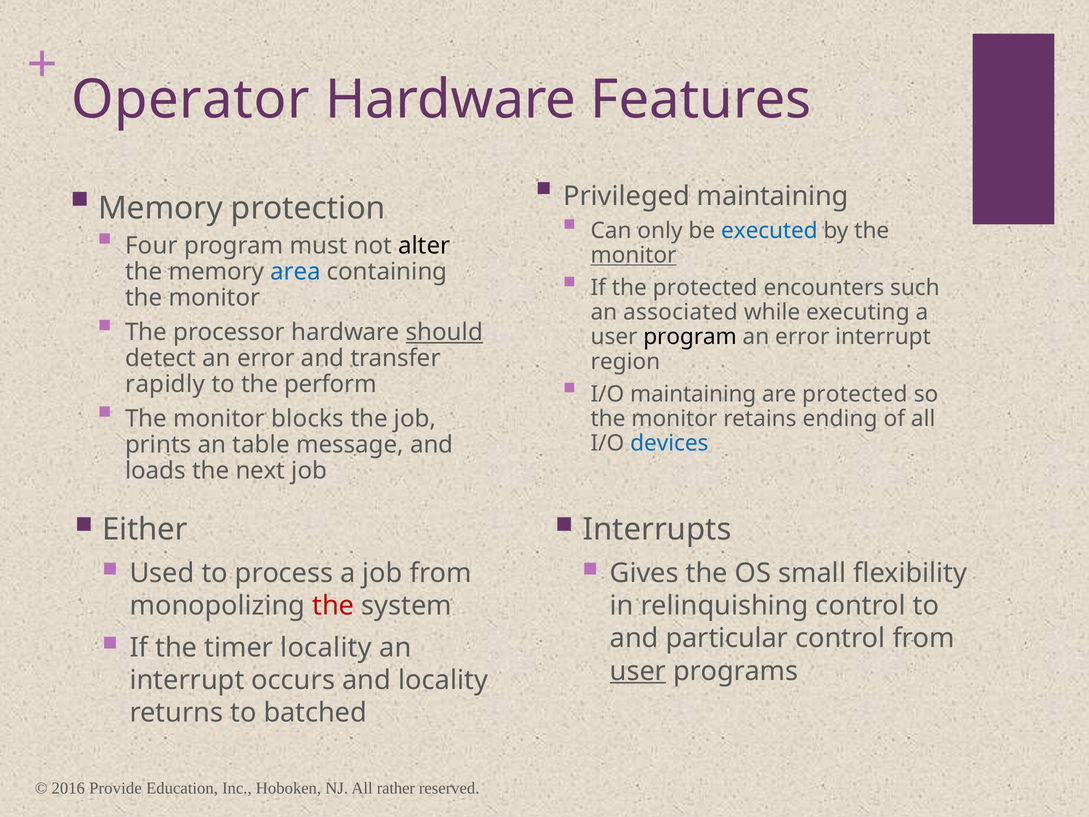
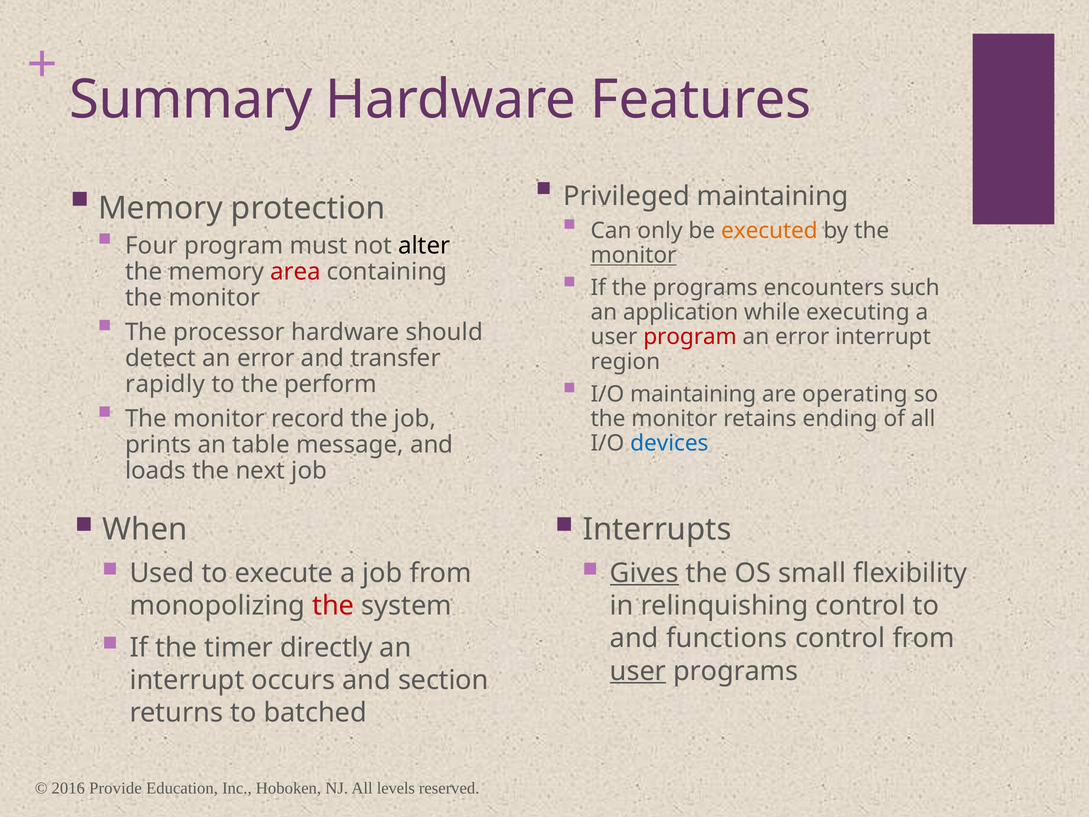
Operator: Operator -> Summary
executed colour: blue -> orange
area colour: blue -> red
the protected: protected -> programs
associated: associated -> application
should underline: present -> none
program at (690, 337) colour: black -> red
are protected: protected -> operating
blocks: blocks -> record
Either: Either -> When
process: process -> execute
Gives underline: none -> present
particular: particular -> functions
timer locality: locality -> directly
and locality: locality -> section
rather: rather -> levels
